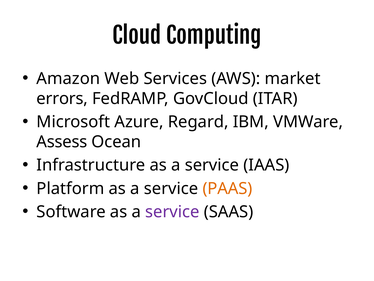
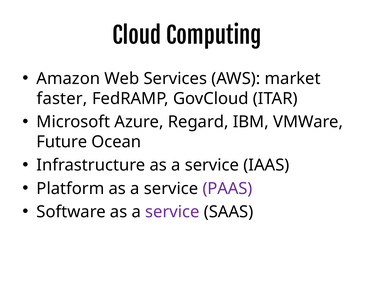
errors: errors -> faster
Assess: Assess -> Future
PAAS colour: orange -> purple
